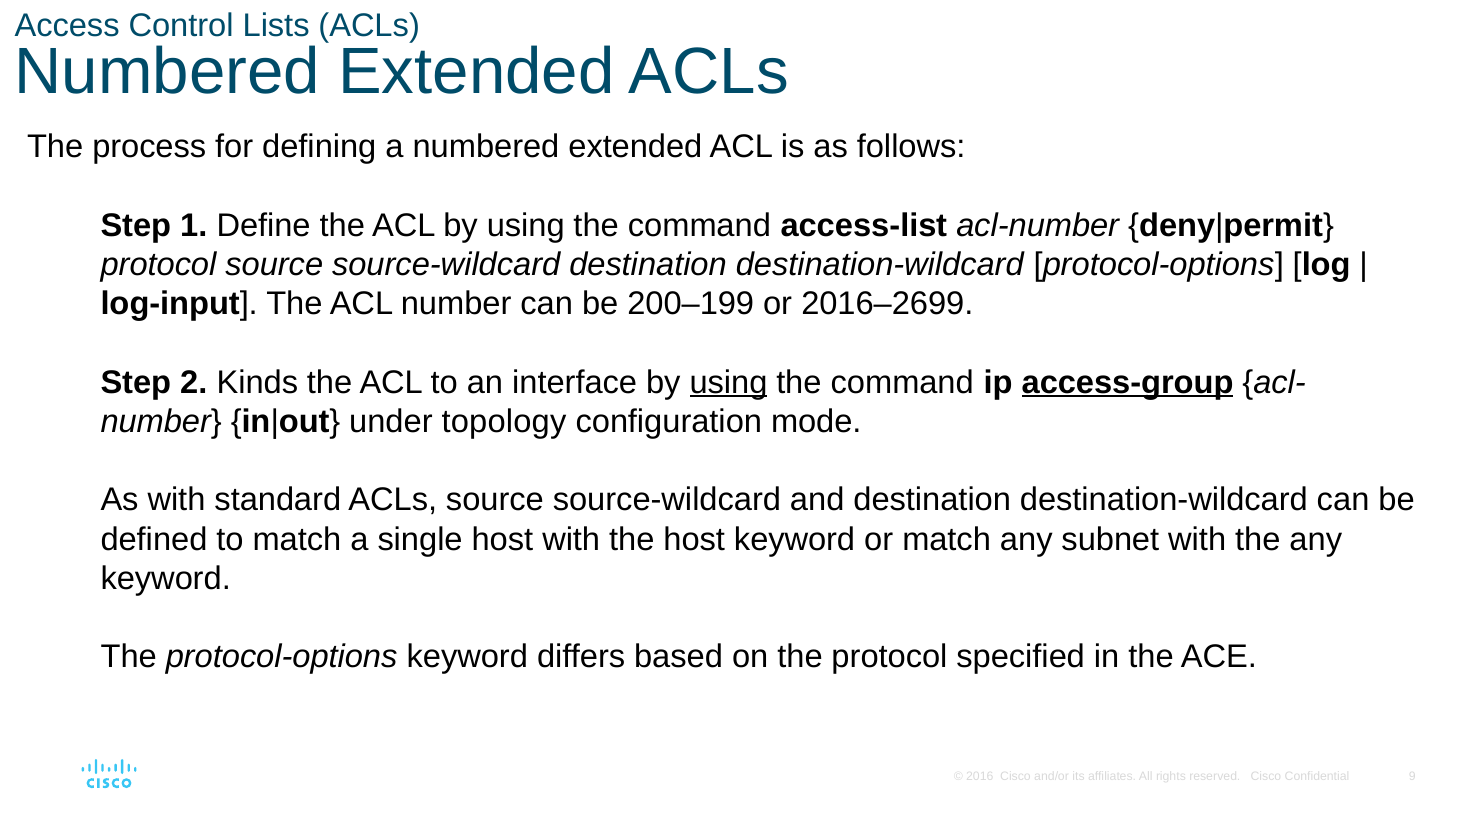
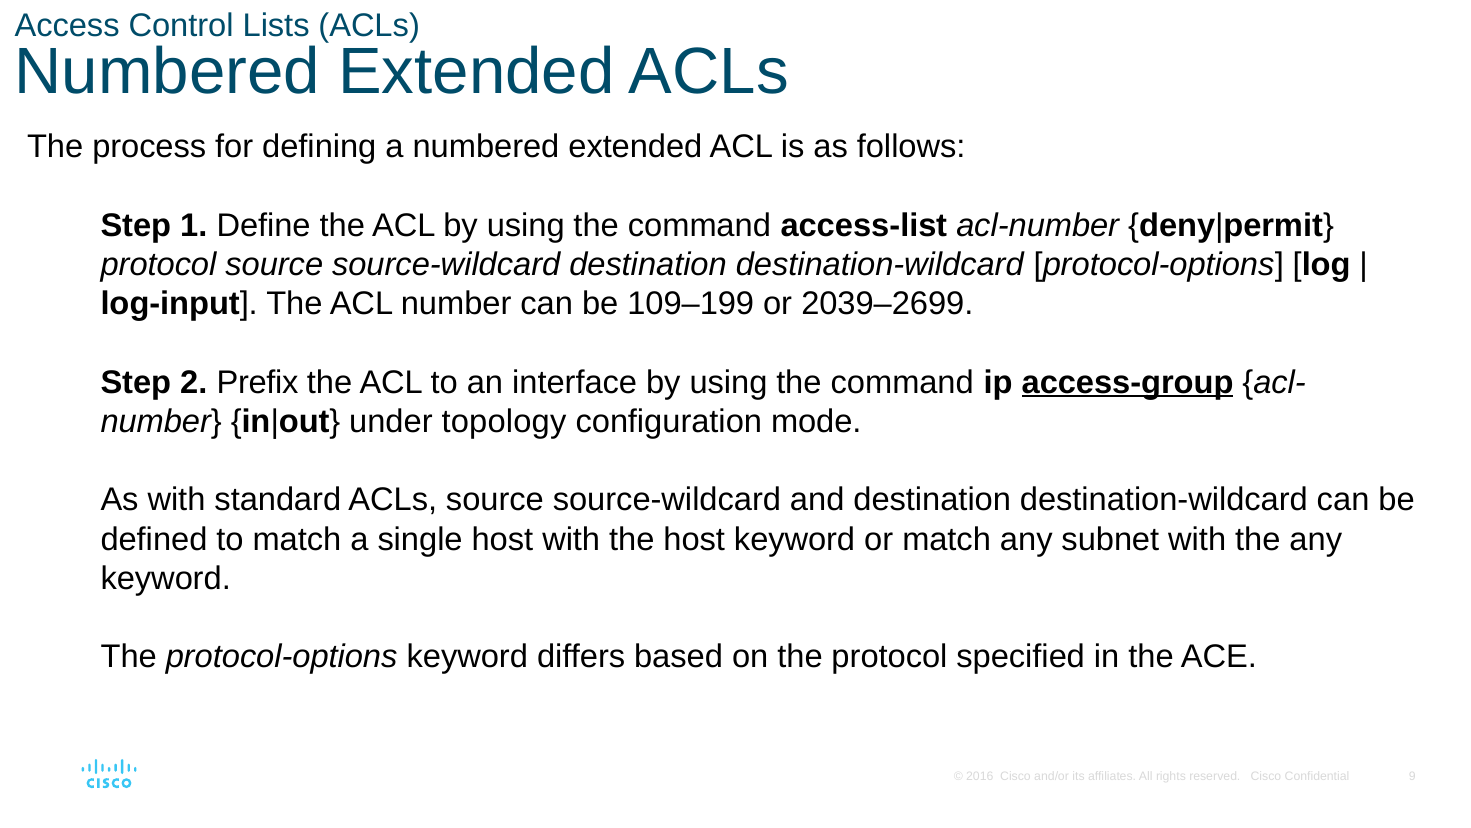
200–199: 200–199 -> 109–199
2016–2699: 2016–2699 -> 2039–2699
Kinds: Kinds -> Prefix
using at (729, 382) underline: present -> none
